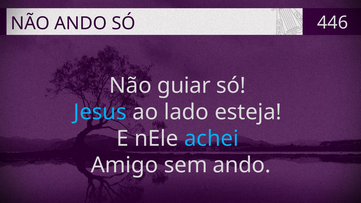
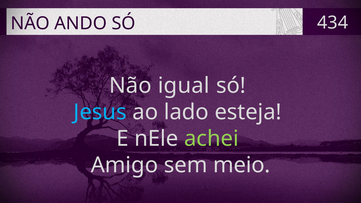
446: 446 -> 434
guiar: guiar -> igual
achei colour: light blue -> light green
sem ando: ando -> meio
